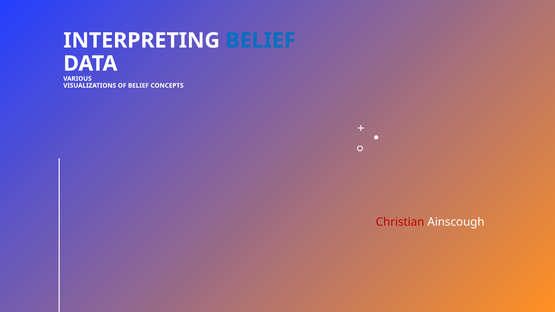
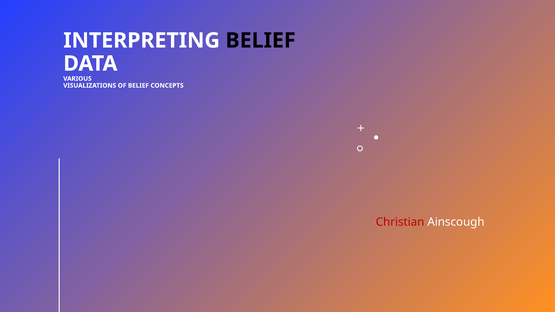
BELIEF at (261, 41) colour: blue -> black
